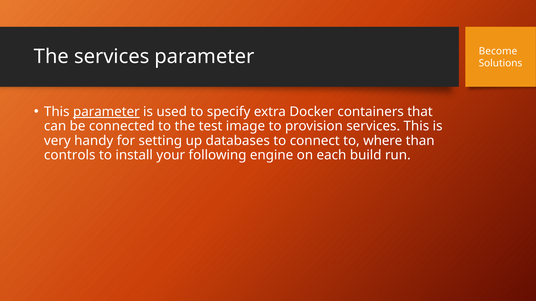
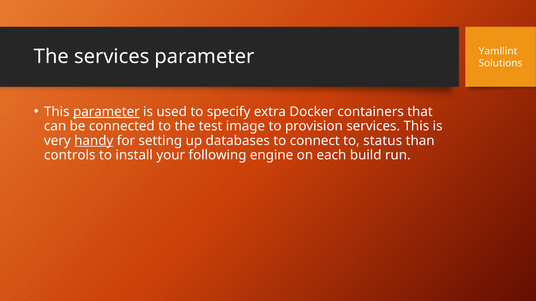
Become: Become -> Yamllint
handy underline: none -> present
where: where -> status
